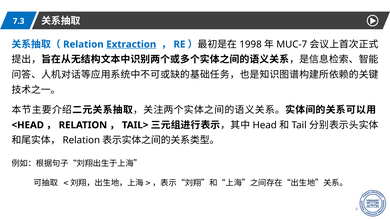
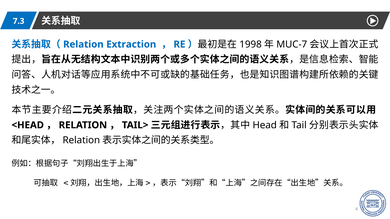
Extraction underline: present -> none
